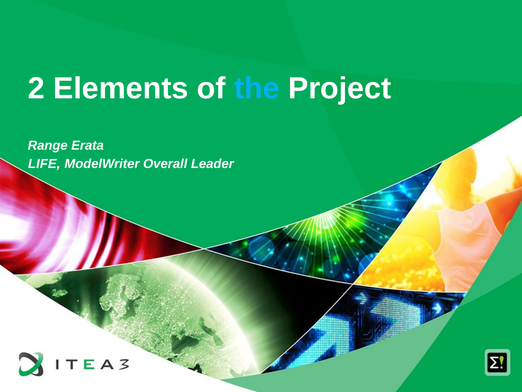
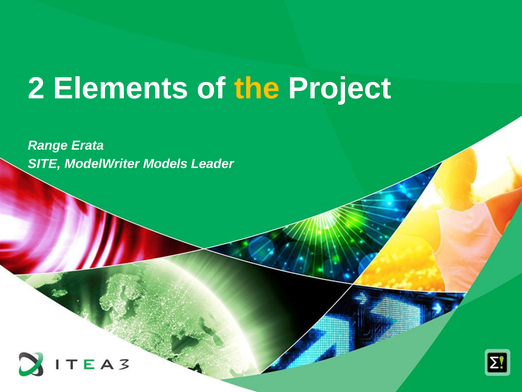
the colour: light blue -> yellow
LIFE: LIFE -> SITE
Overall: Overall -> Models
